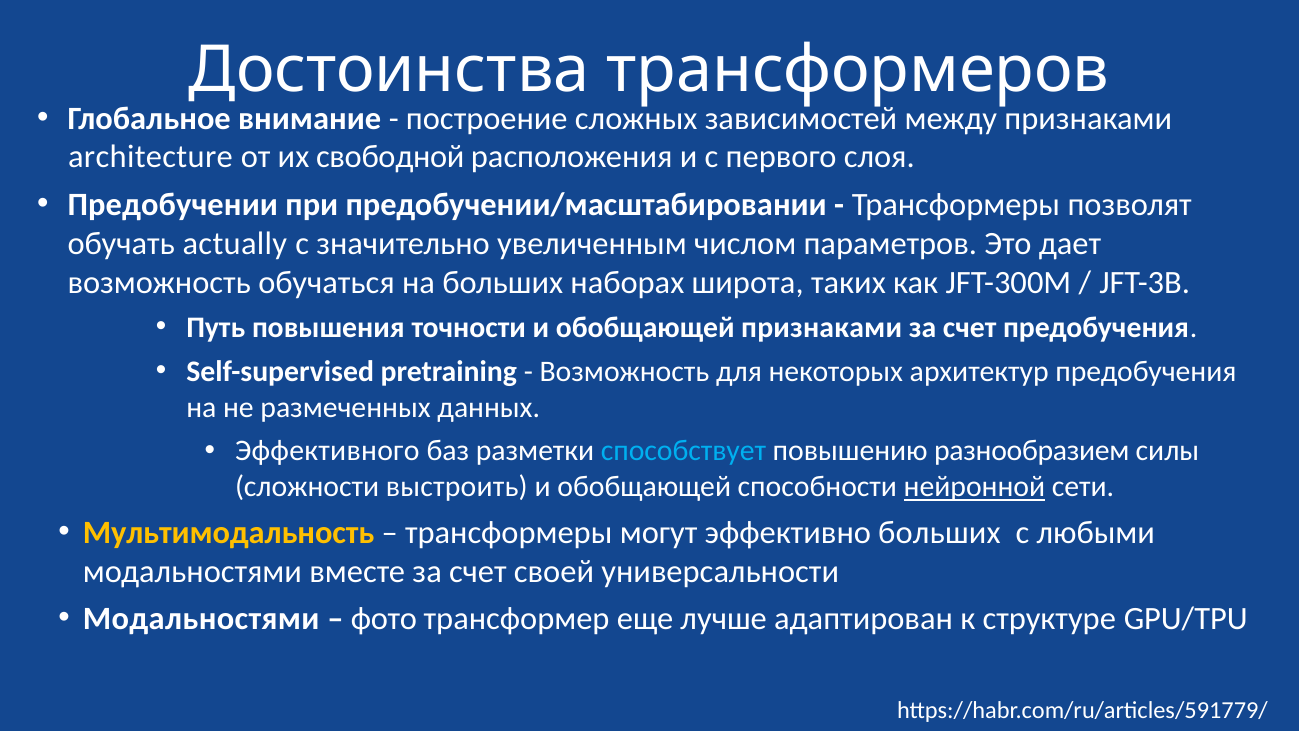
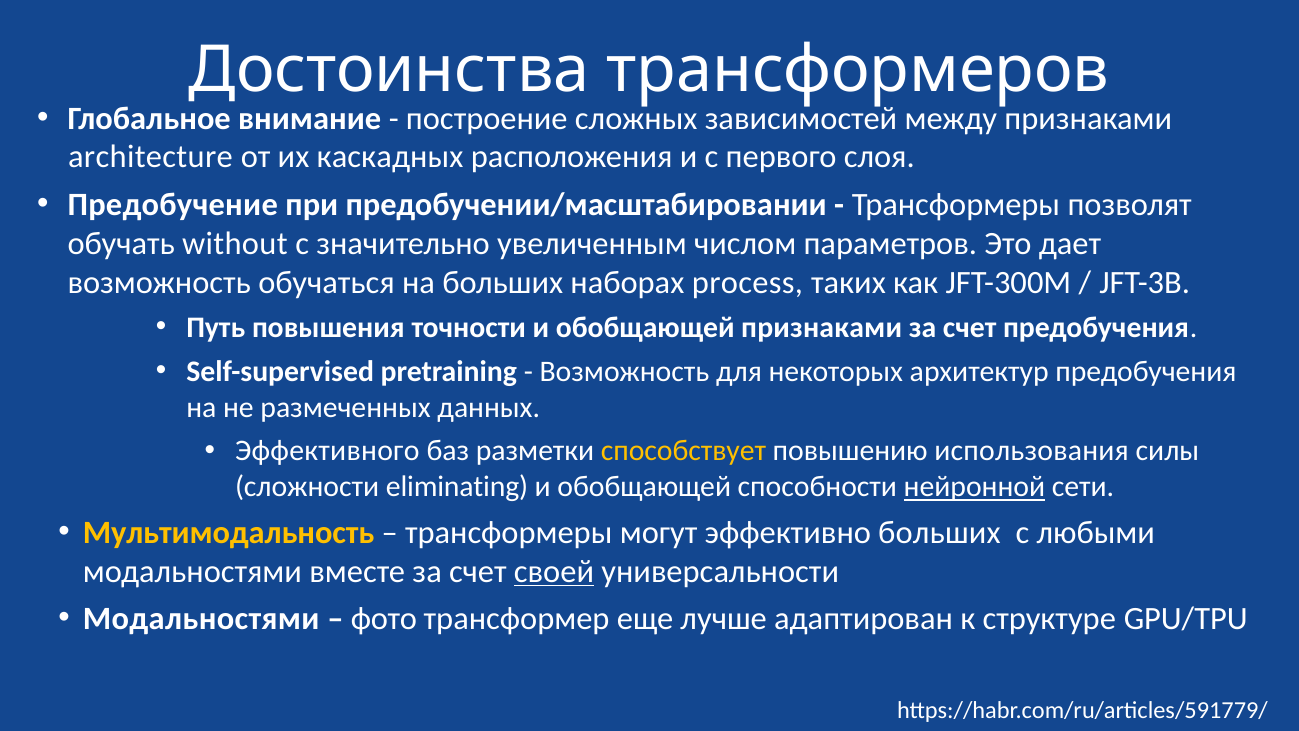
свободной: свободной -> каскадных
Предобучении: Предобучении -> Предобучение
actually: actually -> without
широта: широта -> process
способствует colour: light blue -> yellow
разнообразием: разнообразием -> использования
выстроить: выстроить -> eliminating
своей underline: none -> present
